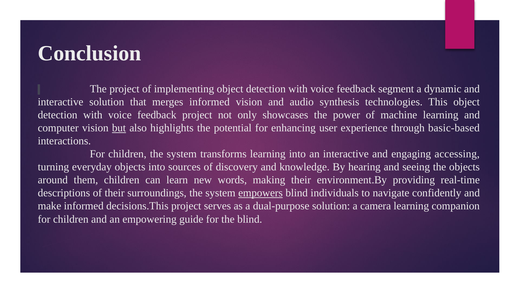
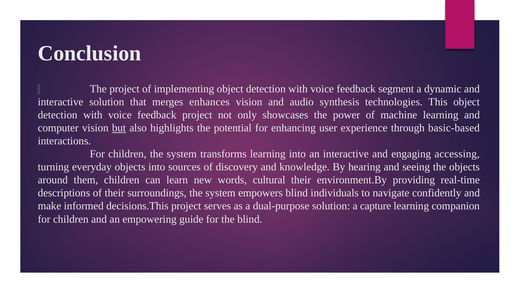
merges informed: informed -> enhances
making: making -> cultural
empowers underline: present -> none
camera: camera -> capture
